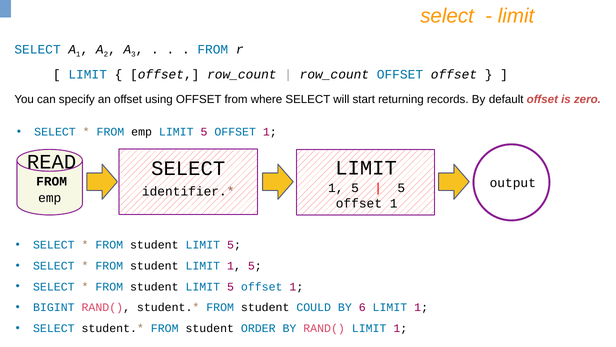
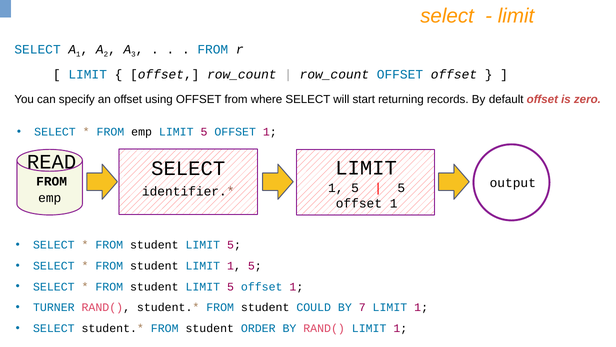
BIGINT: BIGINT -> TURNER
6: 6 -> 7
